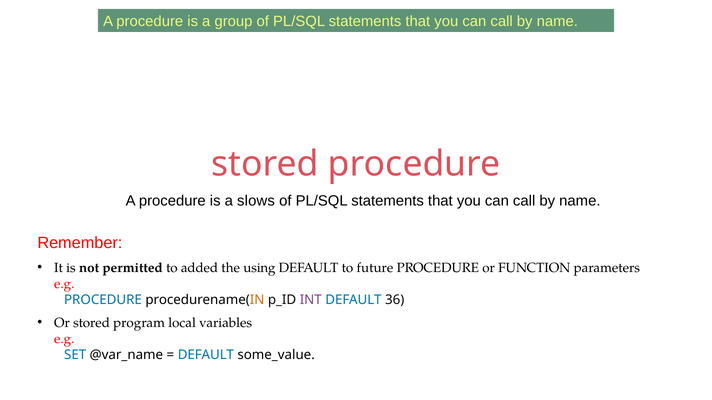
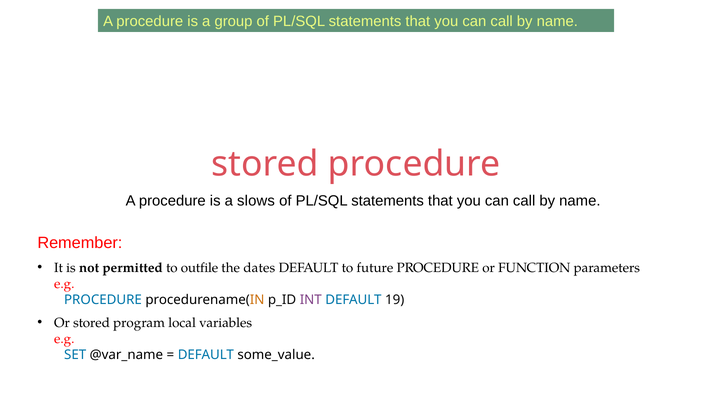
added: added -> outfile
using: using -> dates
36: 36 -> 19
